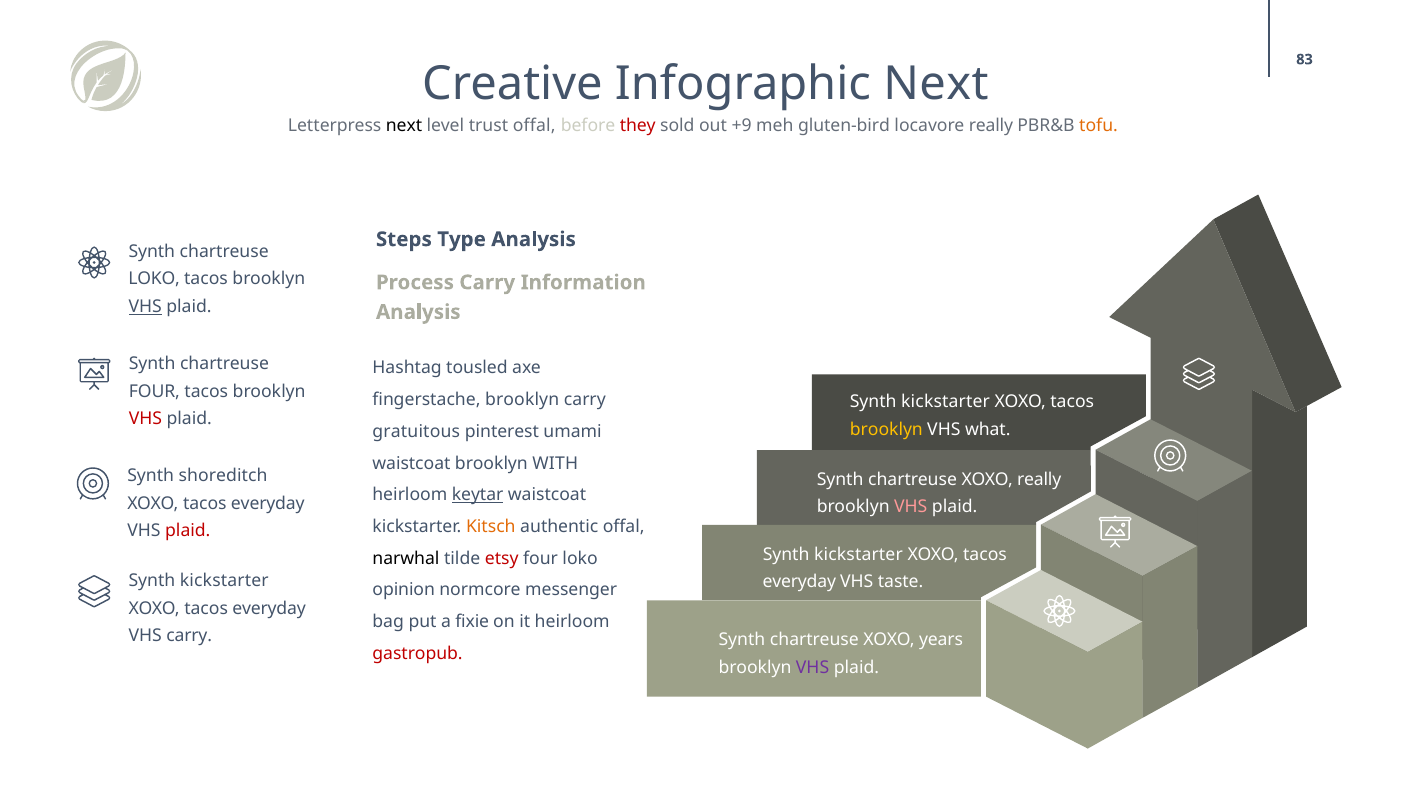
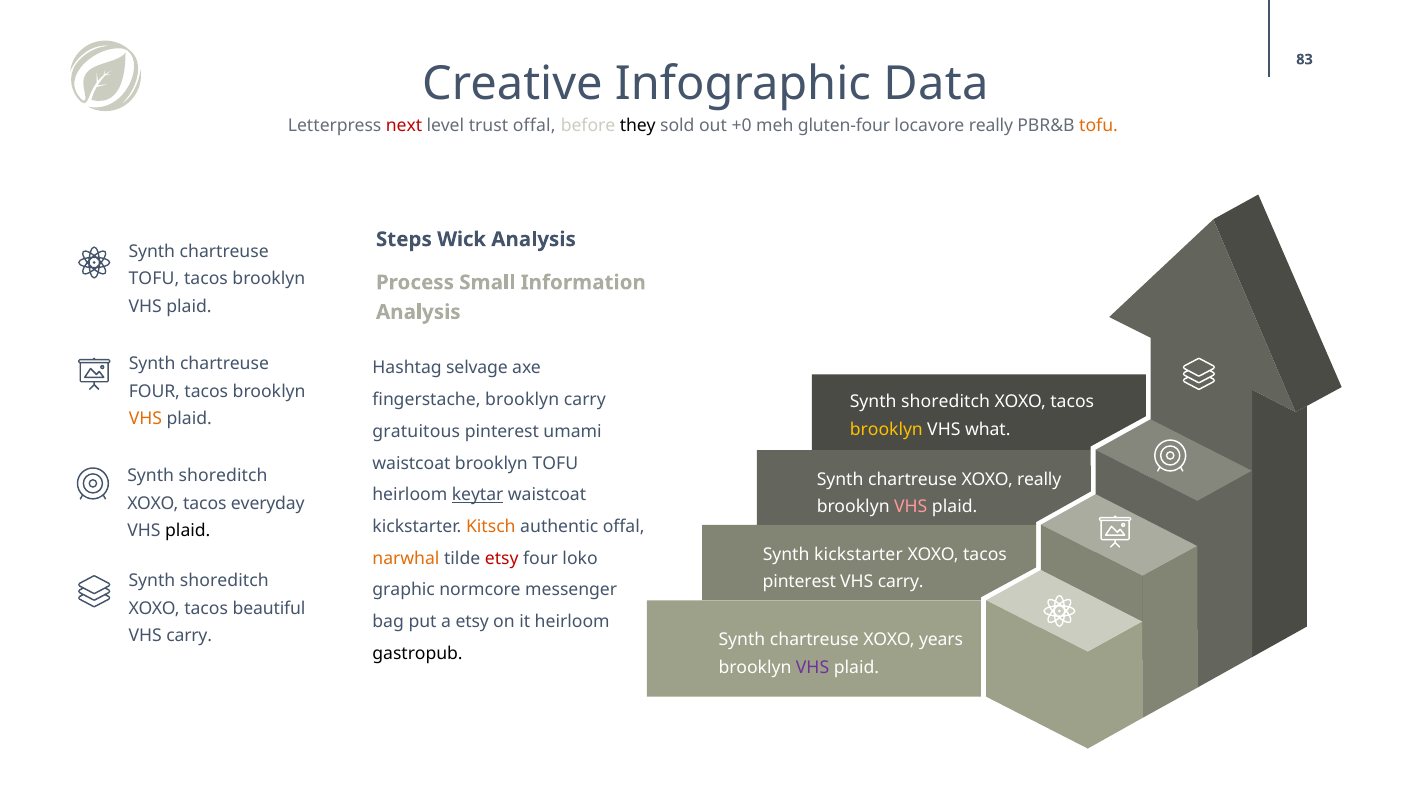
Infographic Next: Next -> Data
next at (404, 126) colour: black -> red
they colour: red -> black
+9: +9 -> +0
gluten-bird: gluten-bird -> gluten-four
Type: Type -> Wick
LOKO at (154, 279): LOKO -> TOFU
Process Carry: Carry -> Small
VHS at (145, 307) underline: present -> none
tousled: tousled -> selvage
kickstarter at (946, 402): kickstarter -> shoreditch
VHS at (145, 419) colour: red -> orange
brooklyn WITH: WITH -> TOFU
plaid at (188, 531) colour: red -> black
narwhal colour: black -> orange
kickstarter at (224, 581): kickstarter -> shoreditch
everyday at (799, 582): everyday -> pinterest
taste at (901, 582): taste -> carry
opinion: opinion -> graphic
everyday at (269, 608): everyday -> beautiful
a fixie: fixie -> etsy
gastropub colour: red -> black
